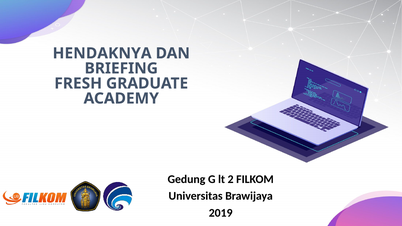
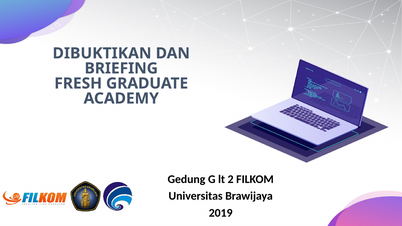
HENDAKNYA: HENDAKNYA -> DIBUKTIKAN
